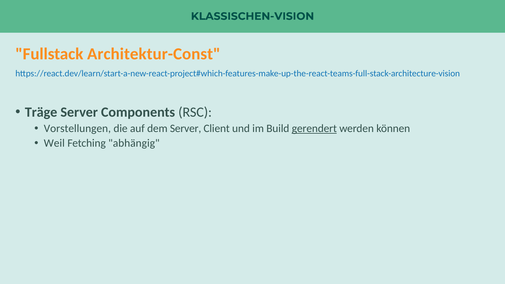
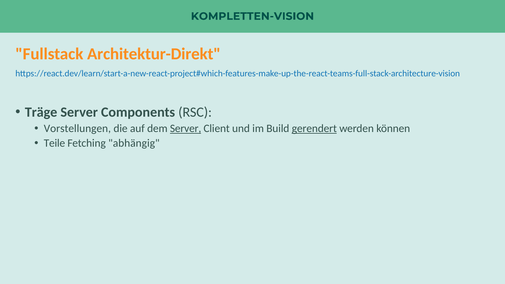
KLASSISCHEN-VISION: KLASSISCHEN-VISION -> KOMPLETTEN-VISION
Architektur-Const: Architektur-Const -> Architektur-Direkt
Server at (186, 129) underline: none -> present
Weil: Weil -> Teile
